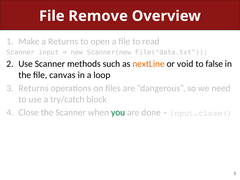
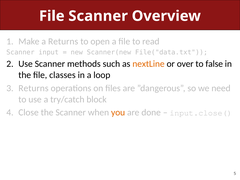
File Remove: Remove -> Scanner
void: void -> over
canvas: canvas -> classes
you colour: green -> orange
